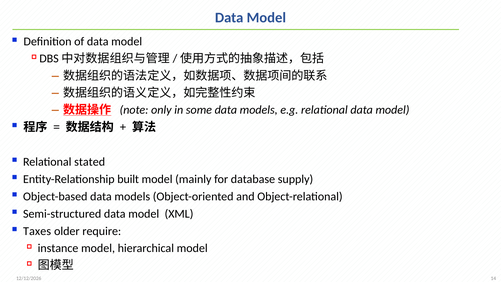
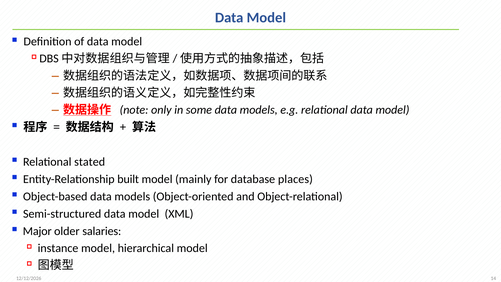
supply: supply -> places
Taxes: Taxes -> Major
require: require -> salaries
